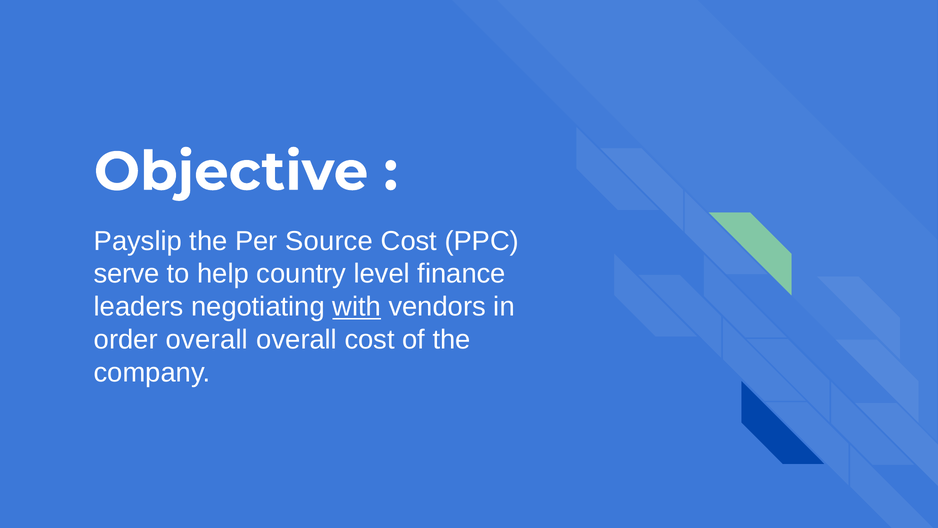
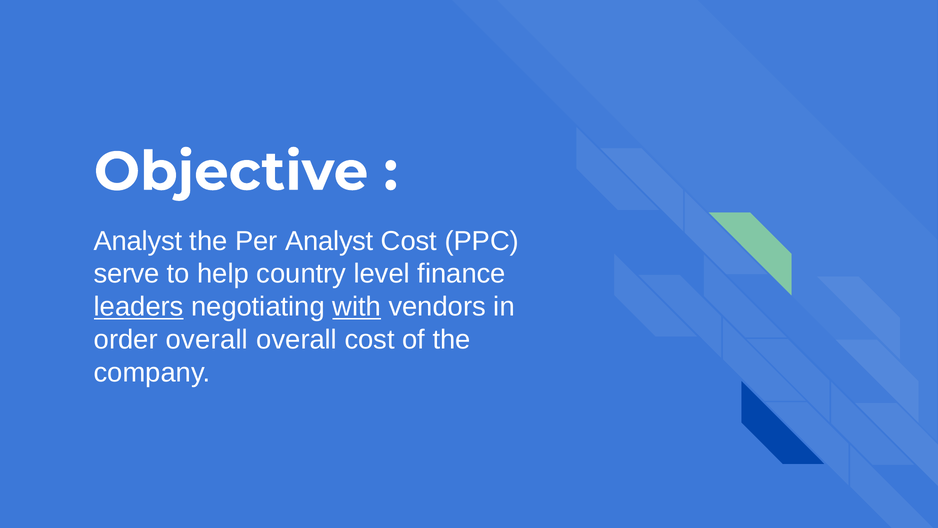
Payslip at (138, 241): Payslip -> Analyst
Per Source: Source -> Analyst
leaders underline: none -> present
